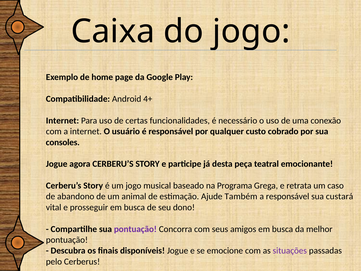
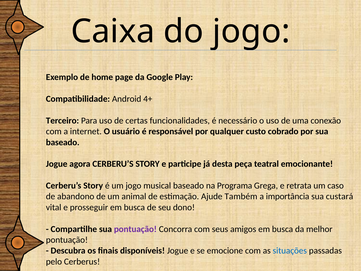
Internet at (62, 121): Internet -> Terceiro
consoles at (63, 142): consoles -> baseado
a responsável: responsável -> importância
situações colour: purple -> blue
